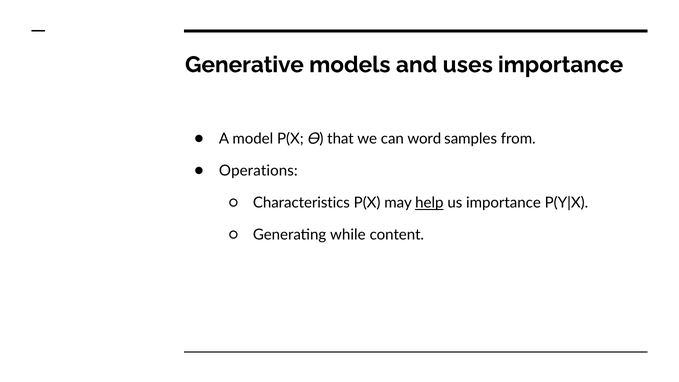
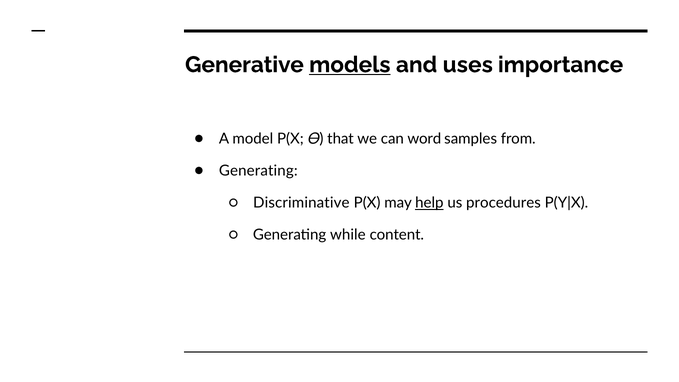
models underline: none -> present
Operations at (258, 171): Operations -> Generating
Characteristics: Characteristics -> Discriminative
us importance: importance -> procedures
